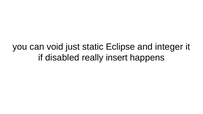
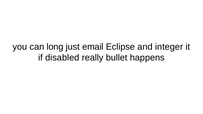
void: void -> long
static: static -> email
insert: insert -> bullet
